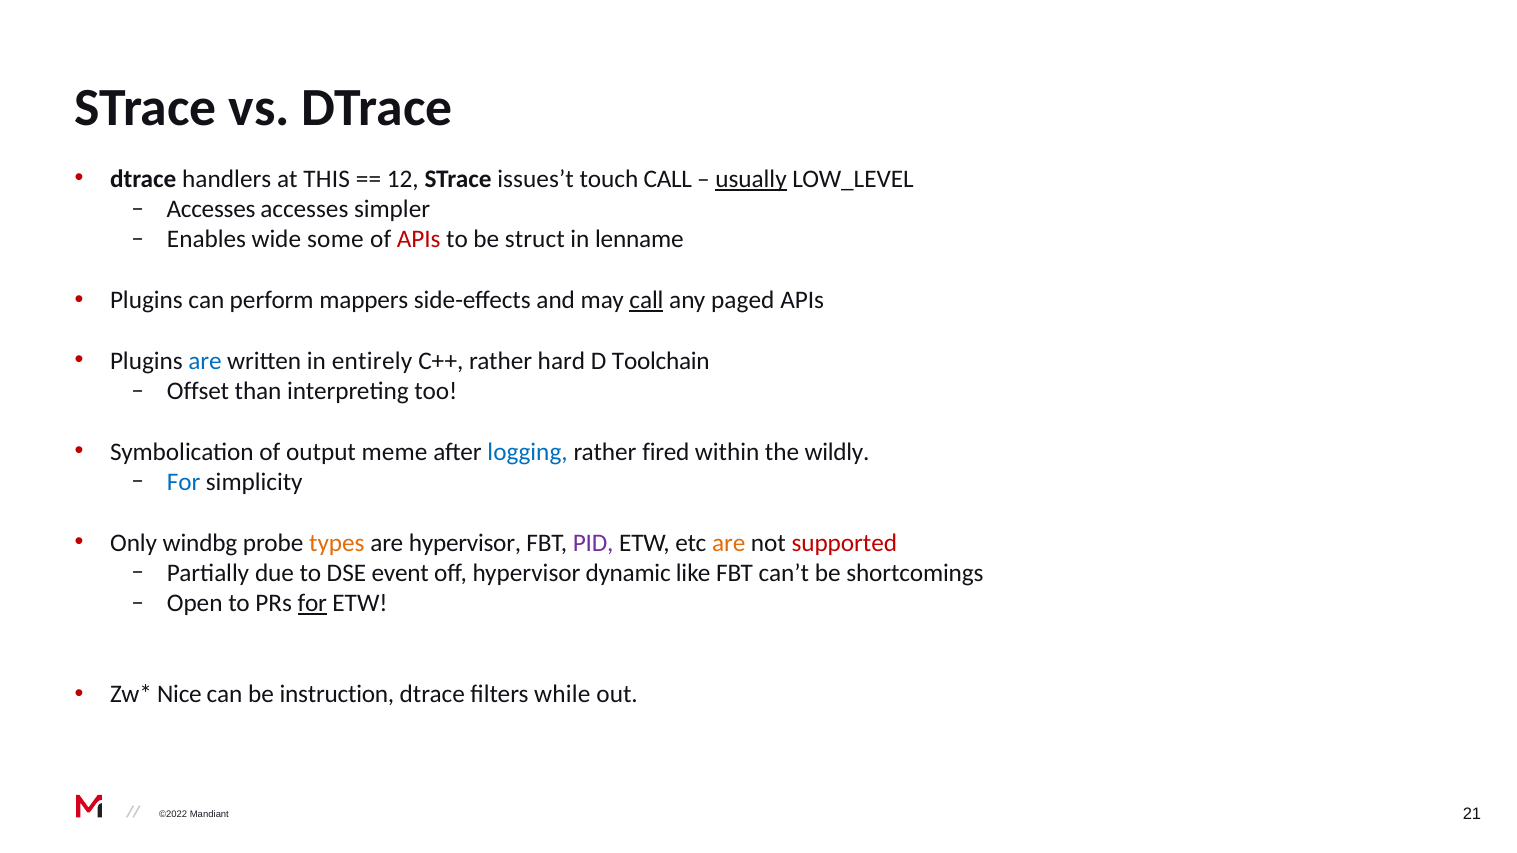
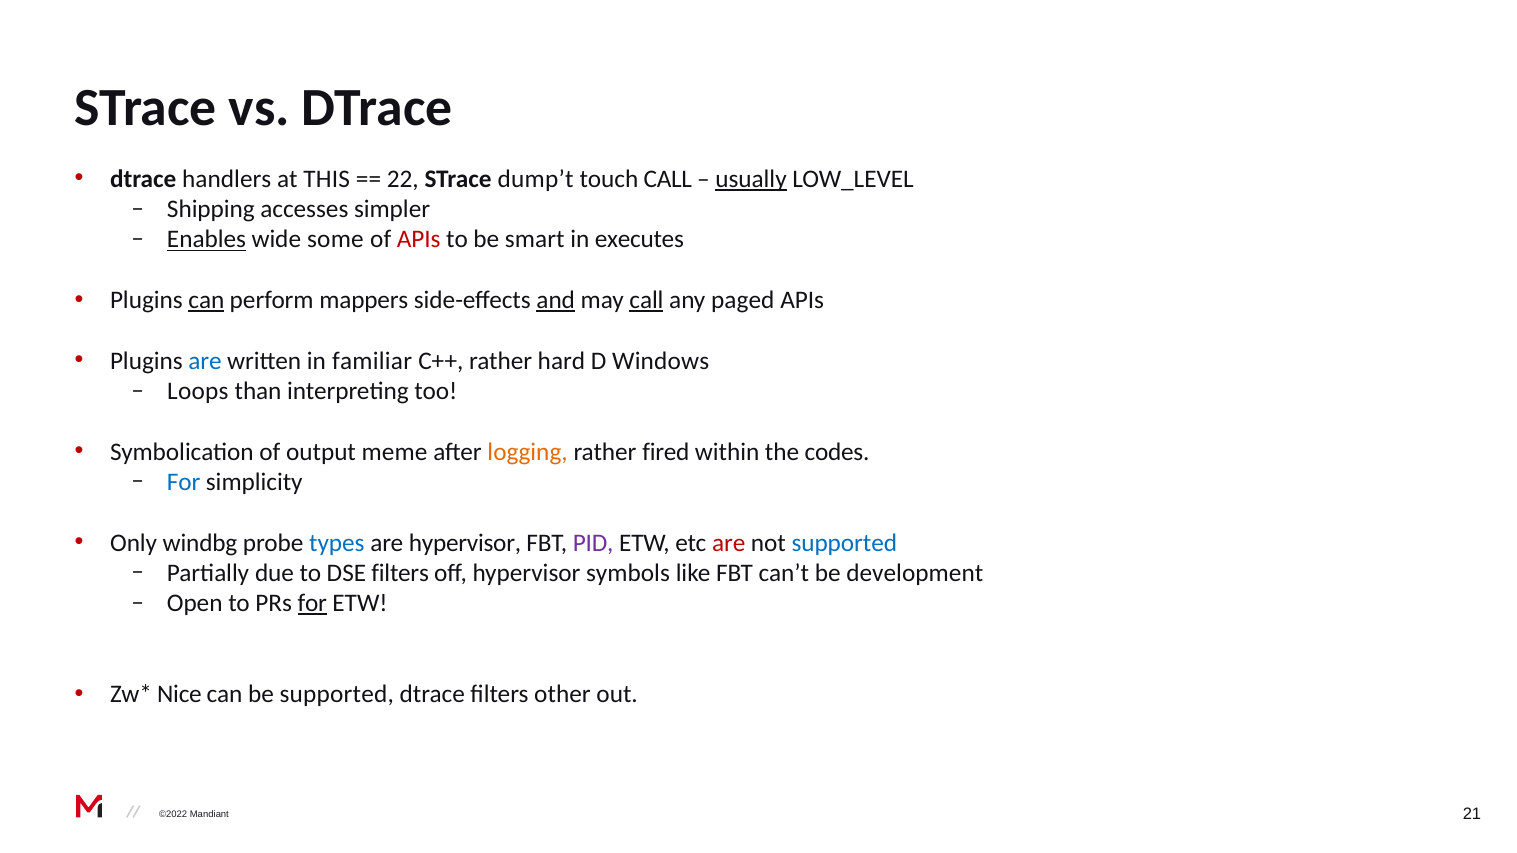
12: 12 -> 22
issues’t: issues’t -> dump’t
Accesses at (211, 209): Accesses -> Shipping
Enables underline: none -> present
struct: struct -> smart
lenname: lenname -> executes
can at (206, 300) underline: none -> present
and underline: none -> present
entirely: entirely -> familiar
Toolchain: Toolchain -> Windows
Offset: Offset -> Loops
logging colour: blue -> orange
wildly: wildly -> codes
types colour: orange -> blue
are at (729, 543) colour: orange -> red
supported at (844, 543) colour: red -> blue
DSE event: event -> filters
dynamic: dynamic -> symbols
shortcomings: shortcomings -> development
be instruction: instruction -> supported
while: while -> other
